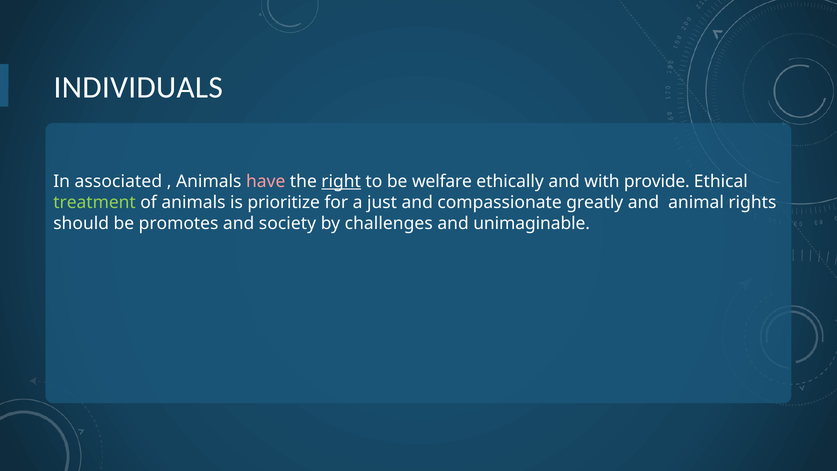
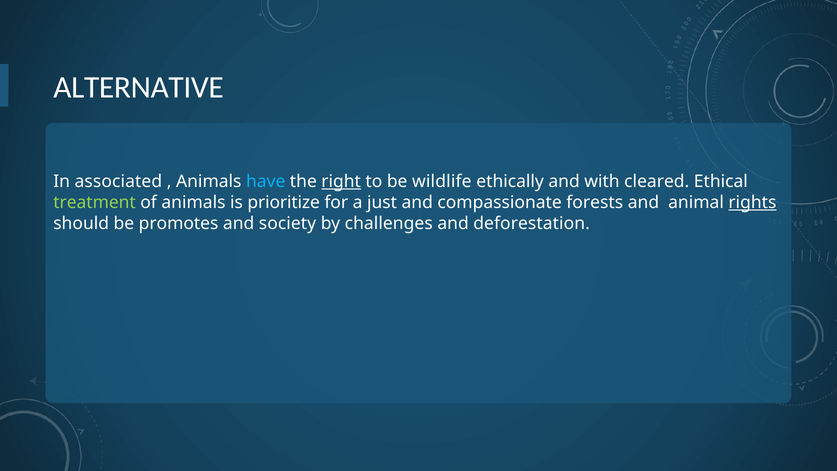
INDIVIDUALS: INDIVIDUALS -> ALTERNATIVE
have colour: pink -> light blue
welfare: welfare -> wildlife
provide: provide -> cleared
greatly: greatly -> forests
rights underline: none -> present
unimaginable: unimaginable -> deforestation
